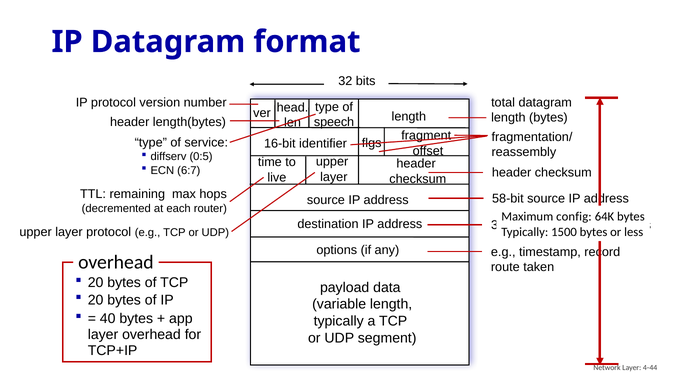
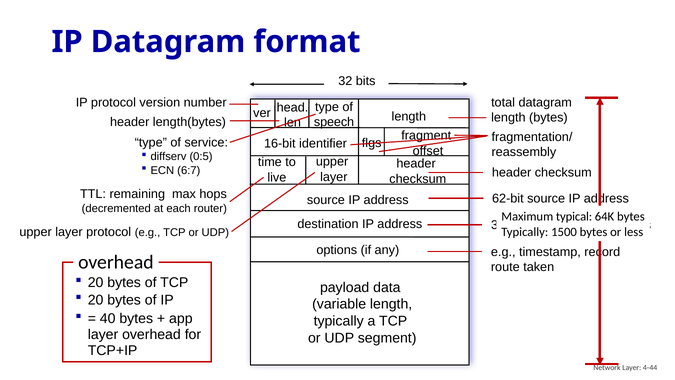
58-bit: 58-bit -> 62-bit
config: config -> typical
